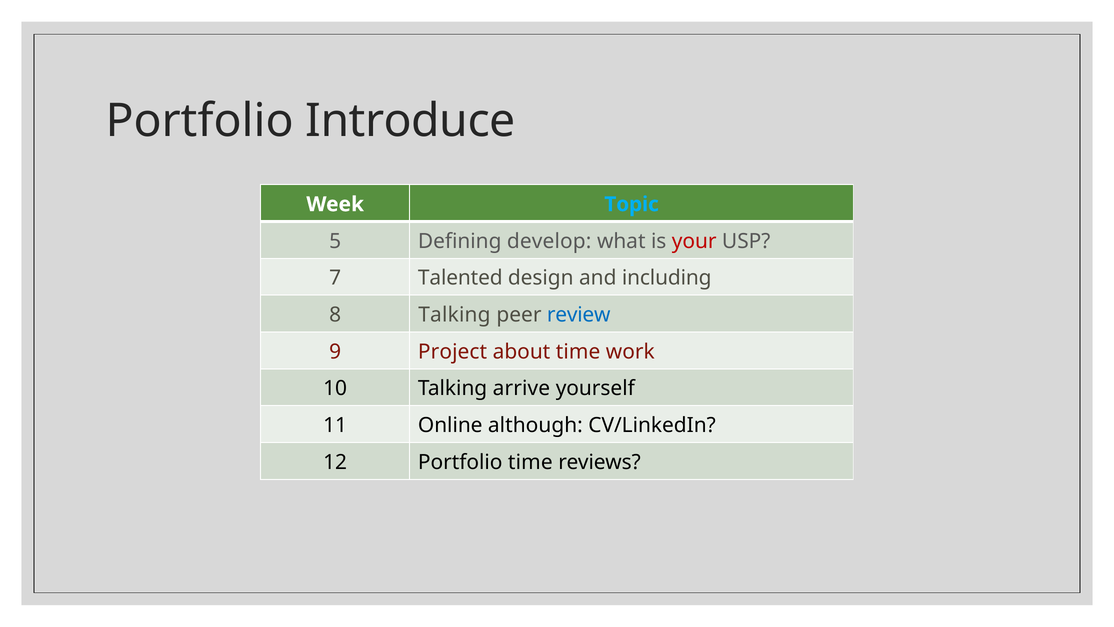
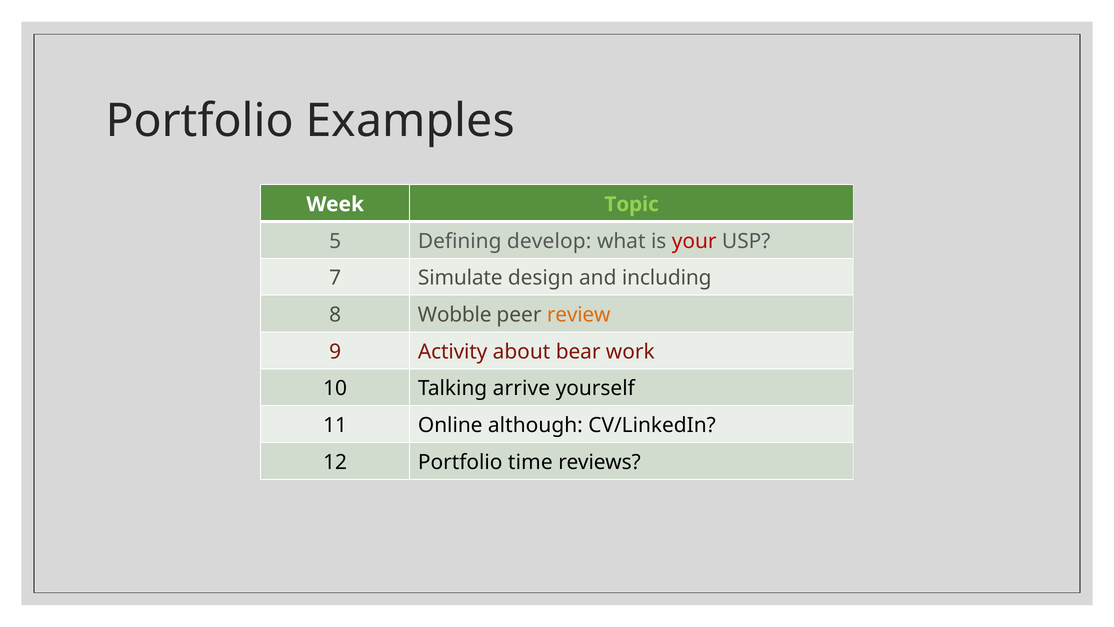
Introduce: Introduce -> Examples
Topic colour: light blue -> light green
Talented: Talented -> Simulate
8 Talking: Talking -> Wobble
review colour: blue -> orange
Project: Project -> Activity
about time: time -> bear
